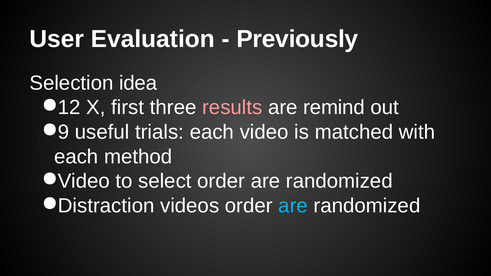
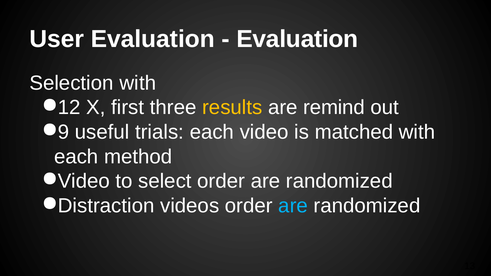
Previously at (297, 39): Previously -> Evaluation
Selection idea: idea -> with
results colour: pink -> yellow
